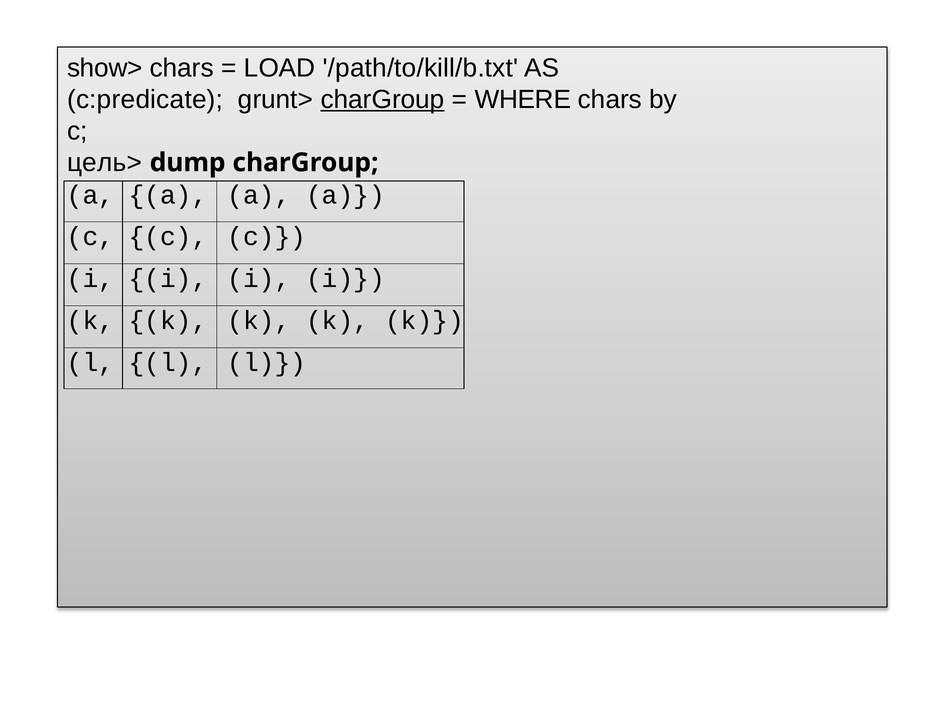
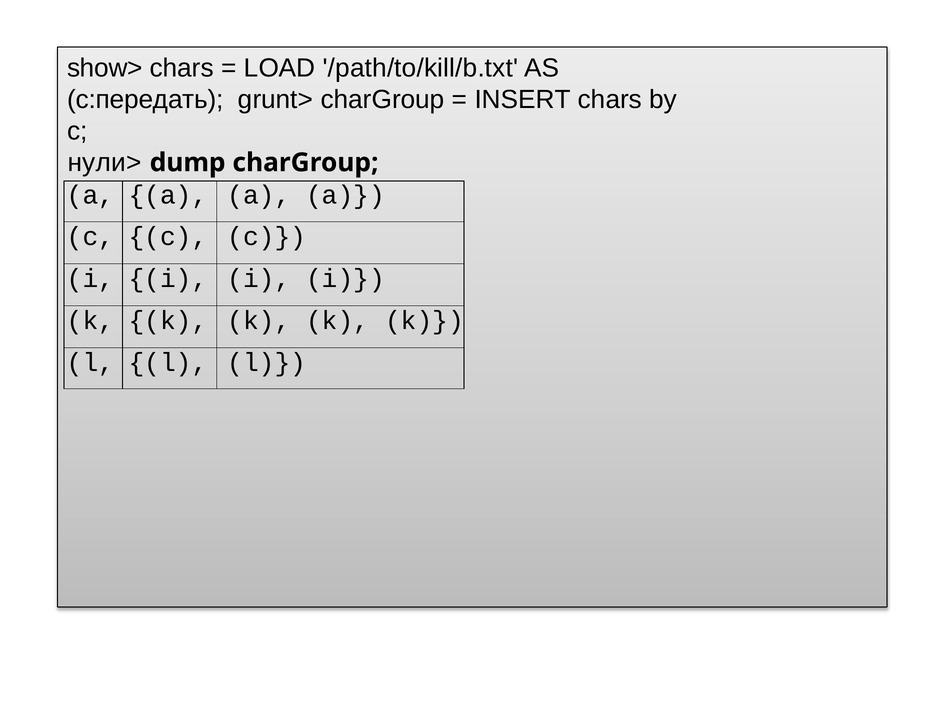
c:predicate: c:predicate -> c:передать
charGroup at (383, 99) underline: present -> none
WHERE: WHERE -> INSERT
цель>: цель> -> нули>
